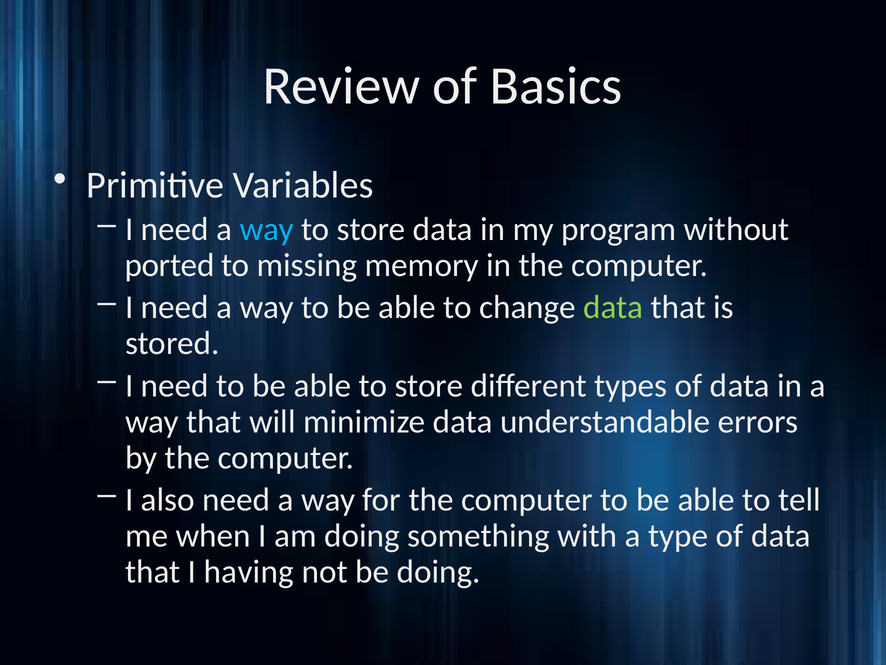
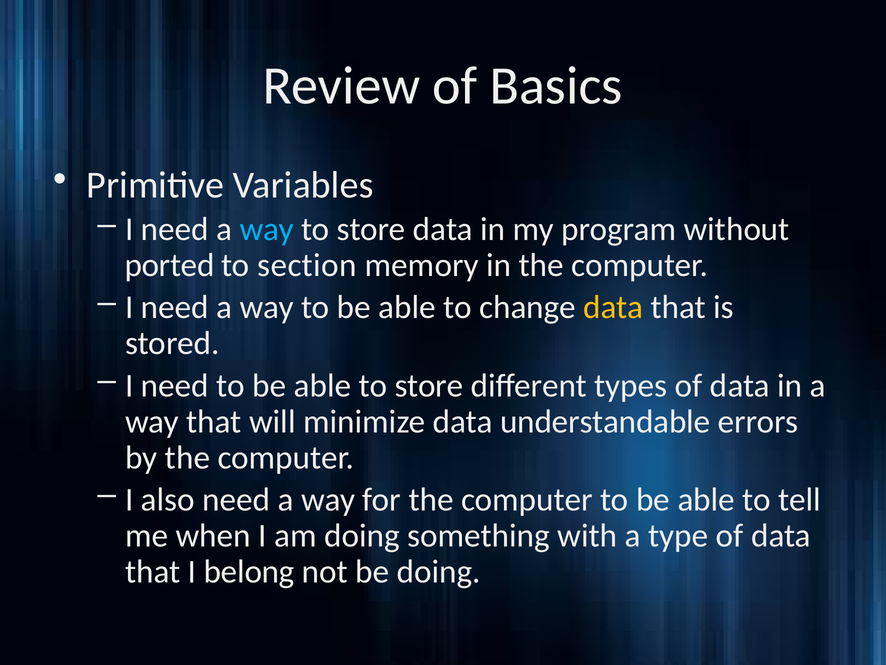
missing: missing -> section
data at (613, 307) colour: light green -> yellow
having: having -> belong
